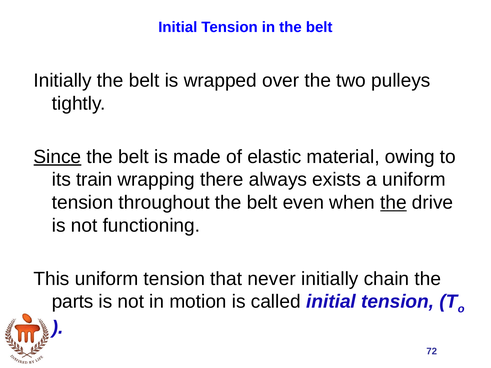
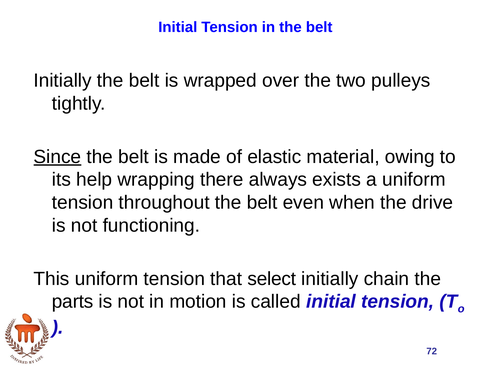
train: train -> help
the at (393, 203) underline: present -> none
never: never -> select
